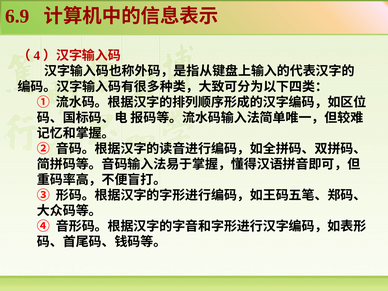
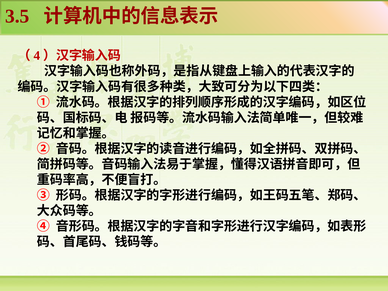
6.9: 6.9 -> 3.5
